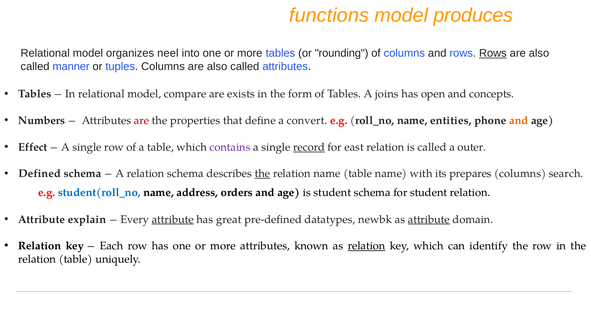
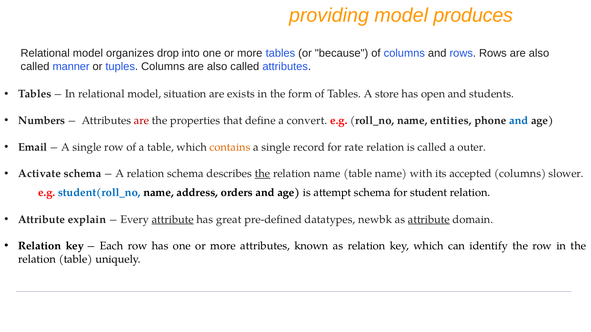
functions: functions -> providing
neel: neel -> drop
rounding: rounding -> because
Rows at (493, 53) underline: present -> none
compare: compare -> situation
joins: joins -> store
concepts: concepts -> students
and at (519, 121) colour: orange -> blue
Effect: Effect -> Email
contains colour: purple -> orange
record underline: present -> none
east: east -> rate
Defined: Defined -> Activate
prepares: prepares -> accepted
search: search -> slower
is student: student -> attempt
relation at (367, 246) underline: present -> none
